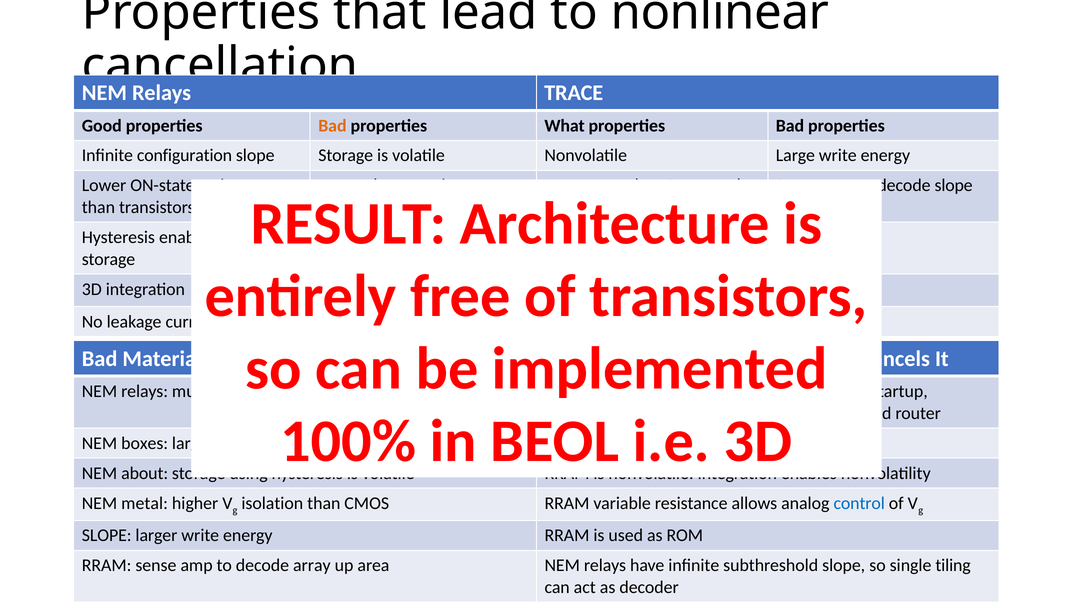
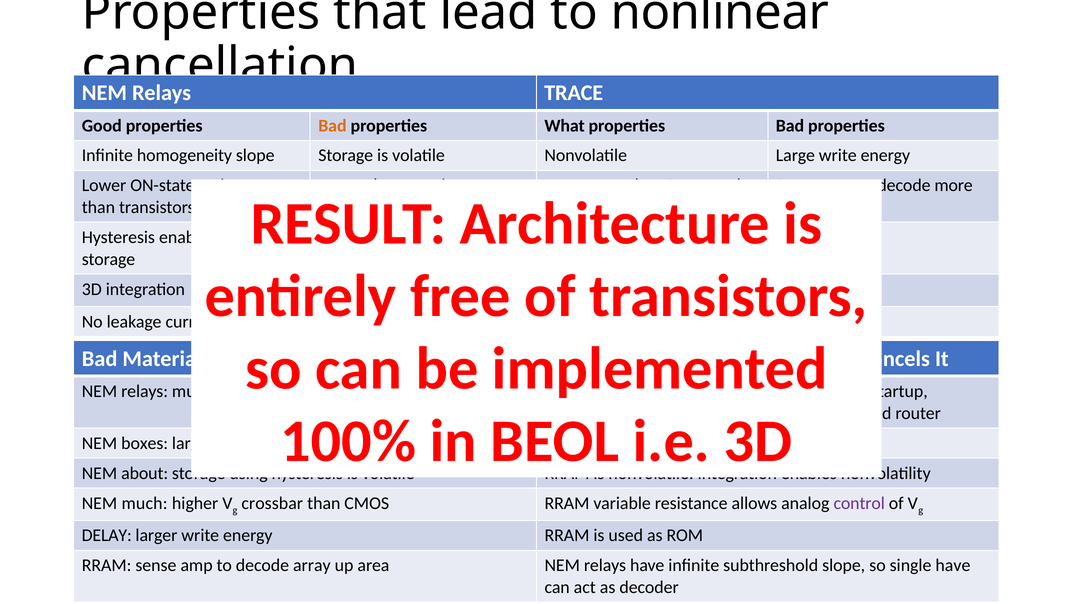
configuration: configuration -> homogeneity
decode slope: slope -> more
NEM metal: metal -> much
isolation: isolation -> crossbar
control colour: blue -> purple
SLOPE at (107, 535): SLOPE -> DELAY
single tiling: tiling -> have
